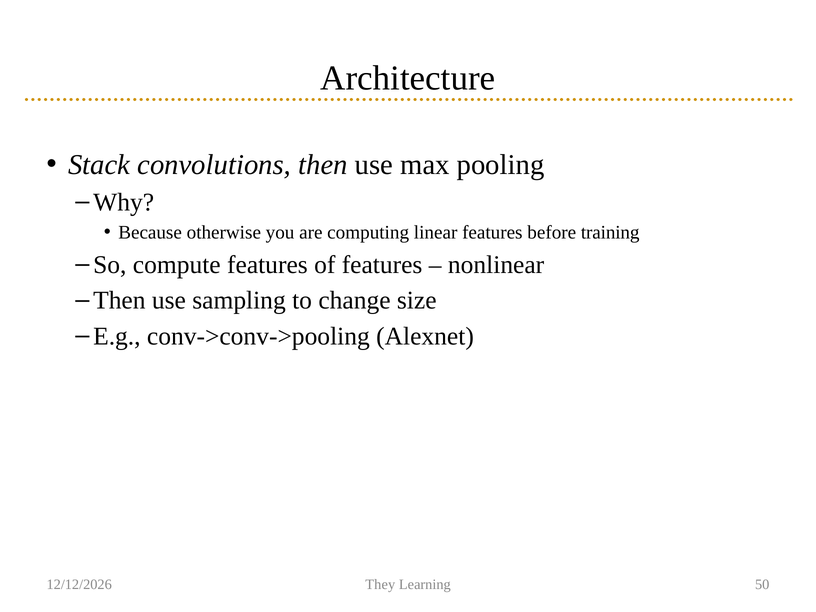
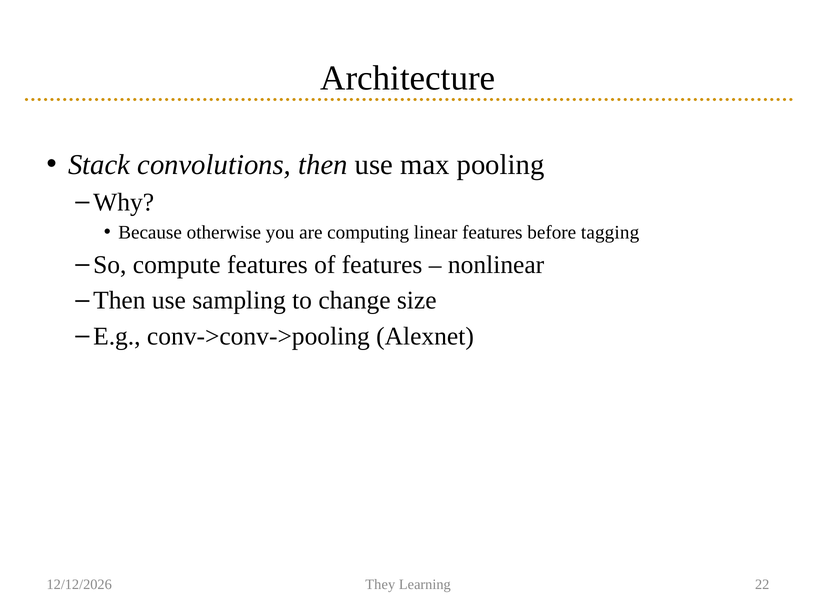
training: training -> tagging
50: 50 -> 22
